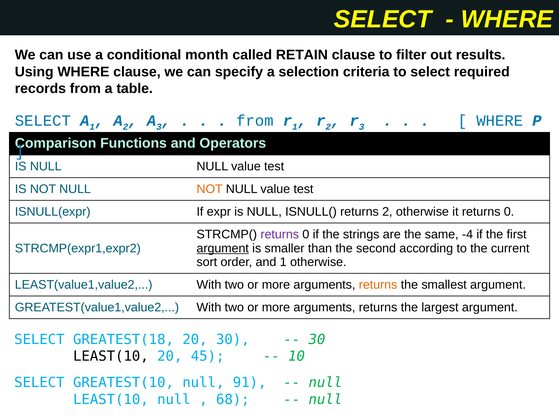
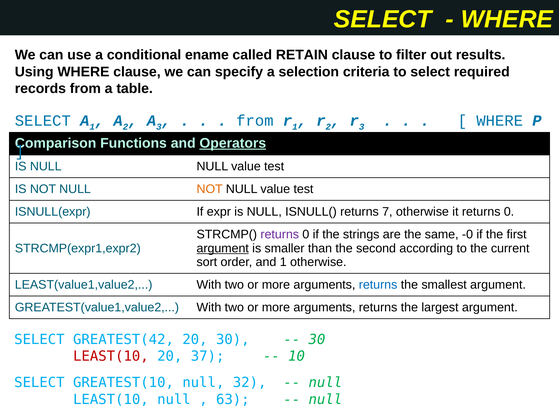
month: month -> ename
Operators underline: none -> present
returns 2: 2 -> 7
-4: -4 -> -0
returns at (378, 285) colour: orange -> blue
GREATEST(18: GREATEST(18 -> GREATEST(42
LEAST(10 at (111, 356) colour: black -> red
45: 45 -> 37
91: 91 -> 32
68: 68 -> 63
